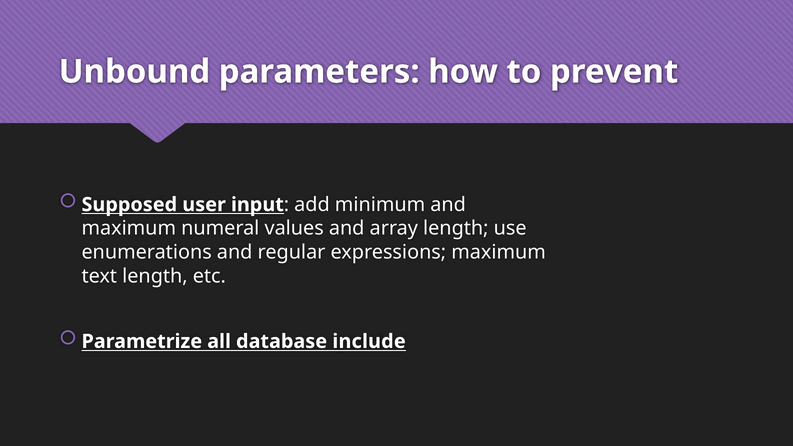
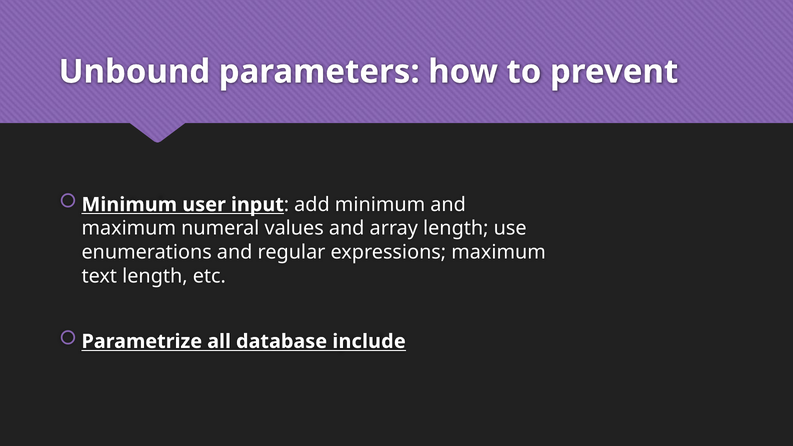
Supposed at (129, 205): Supposed -> Minimum
